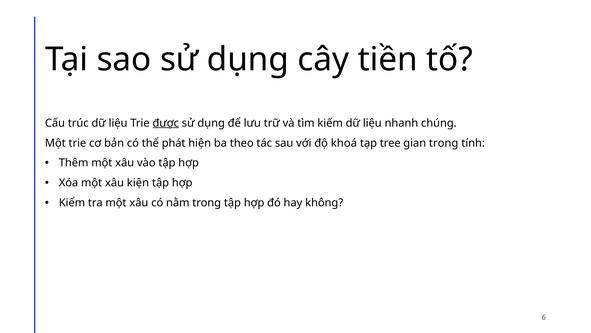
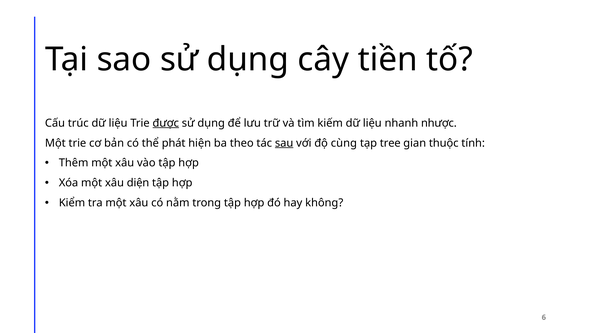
chúng: chúng -> nhược
sau underline: none -> present
khoá: khoá -> cùng
gian trong: trong -> thuộc
kiện: kiện -> diện
